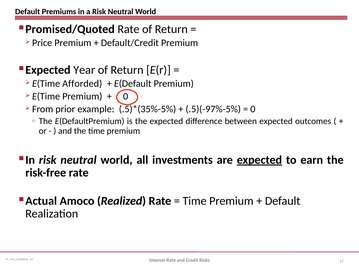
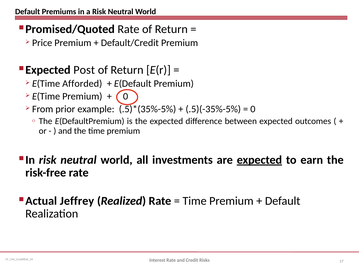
Year: Year -> Post
.5)(-97%-5%: .5)(-97%-5% -> .5)(-35%-5%
Amoco: Amoco -> Jeffrey
